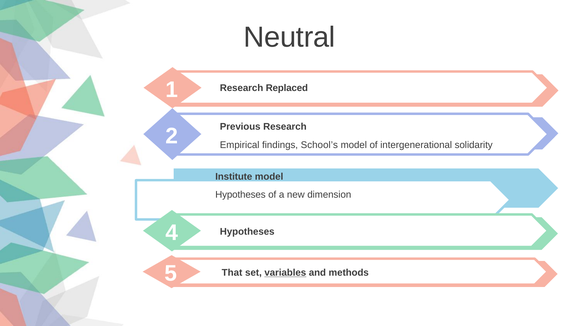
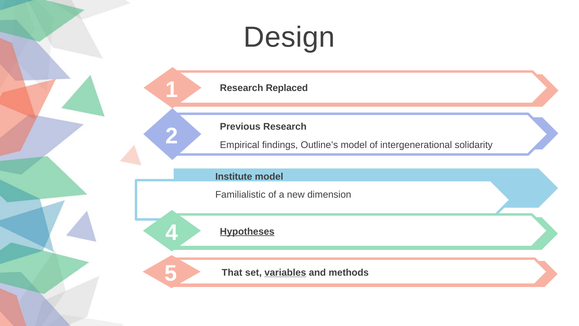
Neutral: Neutral -> Design
School’s: School’s -> Outline’s
Hypotheses at (240, 194): Hypotheses -> Familialistic
Hypotheses at (247, 231) underline: none -> present
